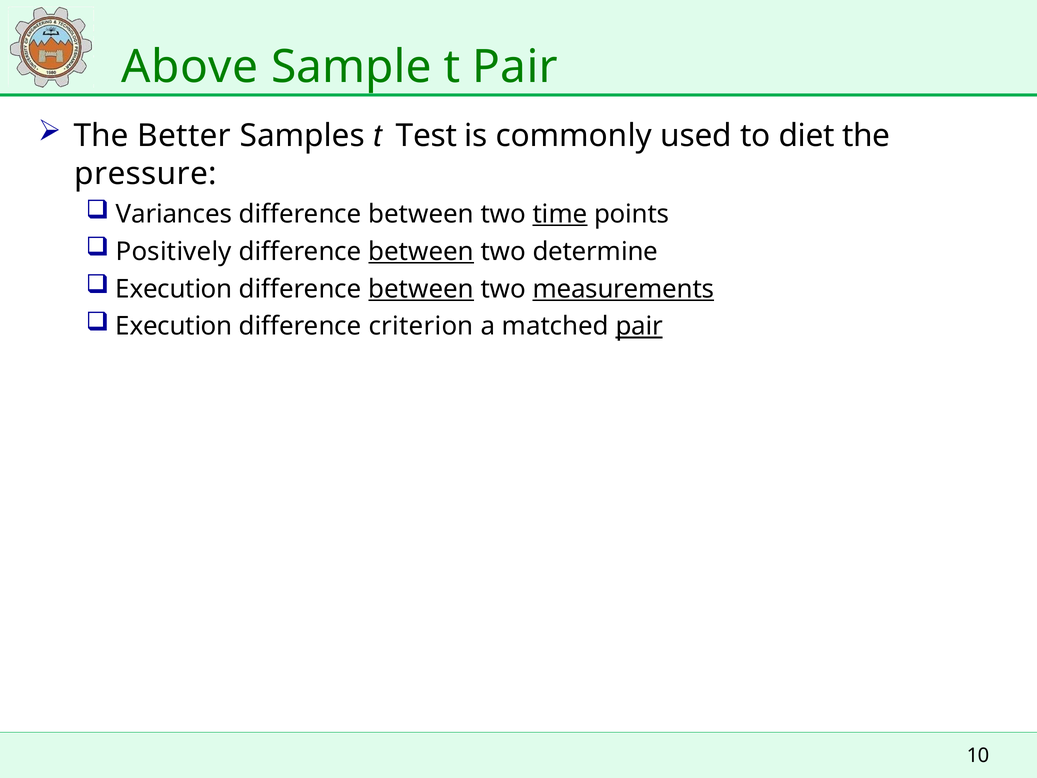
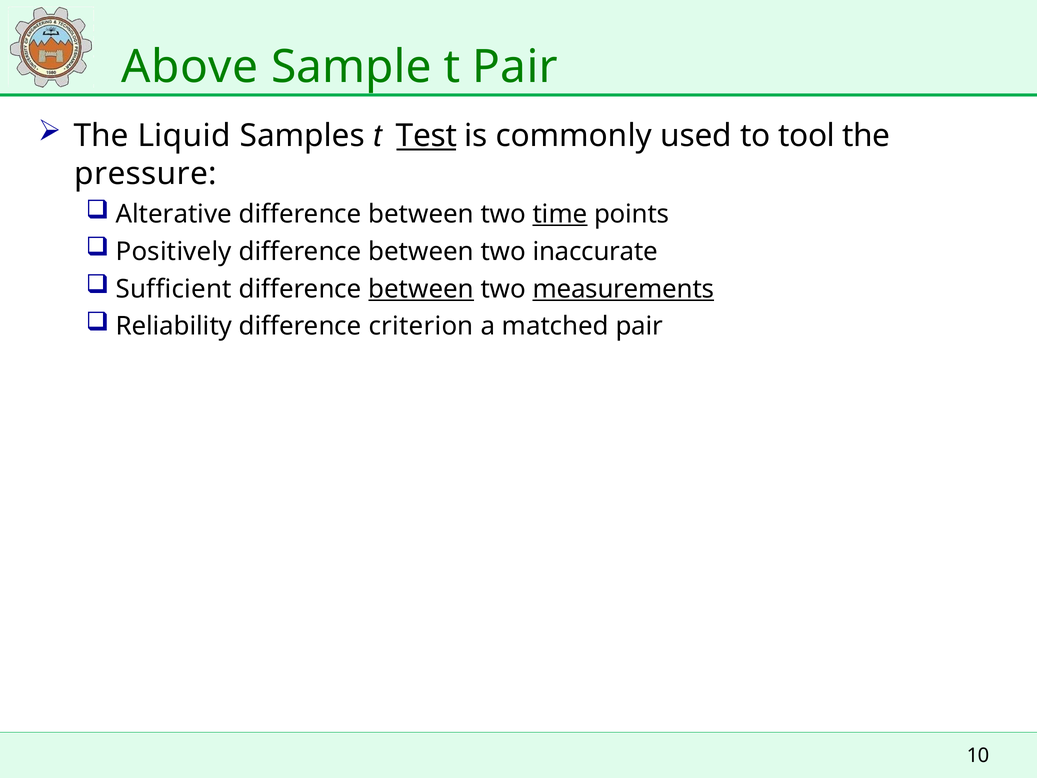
Better: Better -> Liquid
Test underline: none -> present
diet: diet -> tool
Variances: Variances -> Alterative
between at (421, 252) underline: present -> none
determine: determine -> inaccurate
Execution at (174, 289): Execution -> Sufficient
Execution at (174, 326): Execution -> Reliability
pair at (639, 326) underline: present -> none
